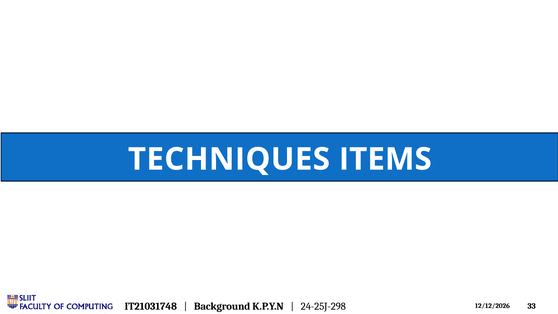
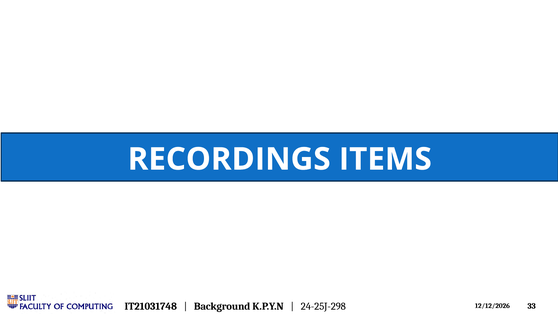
TECHNIQUES: TECHNIQUES -> RECORDINGS
